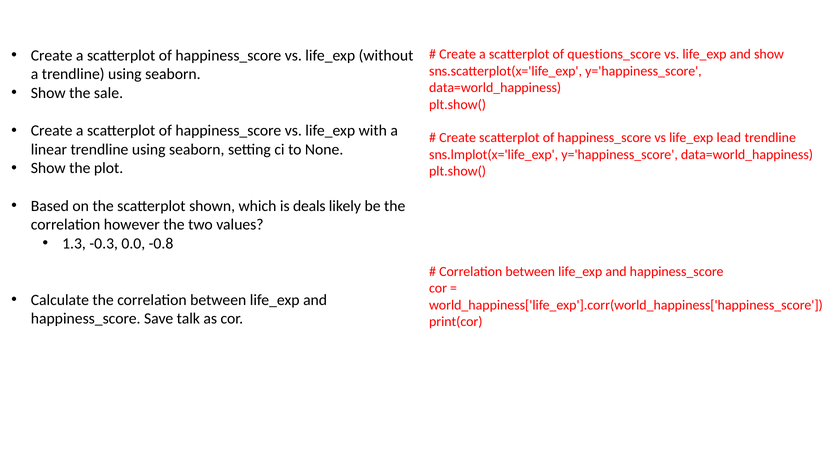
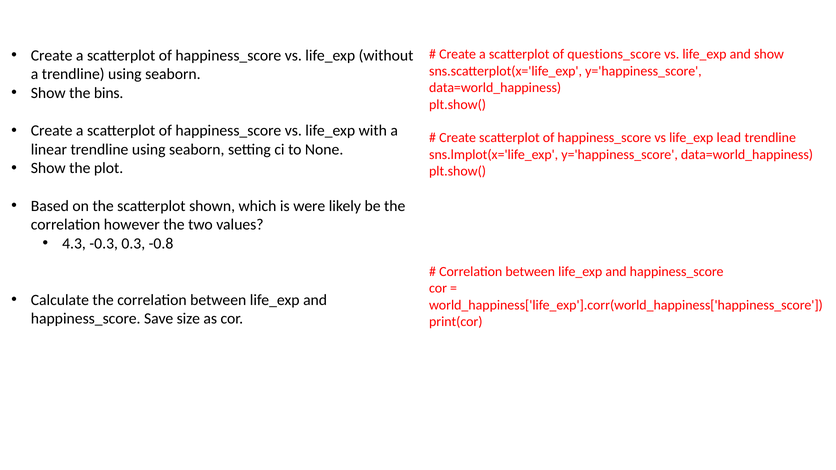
sale: sale -> bins
deals: deals -> were
1.3: 1.3 -> 4.3
0.0: 0.0 -> 0.3
talk: talk -> size
